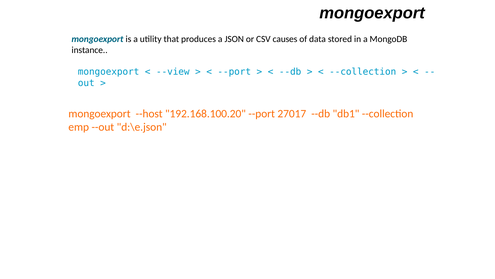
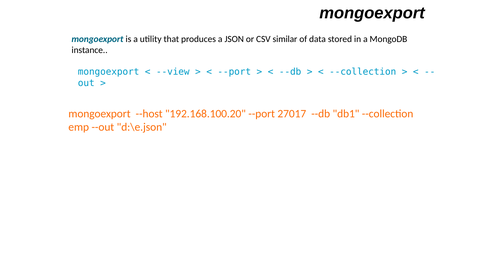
causes: causes -> similar
